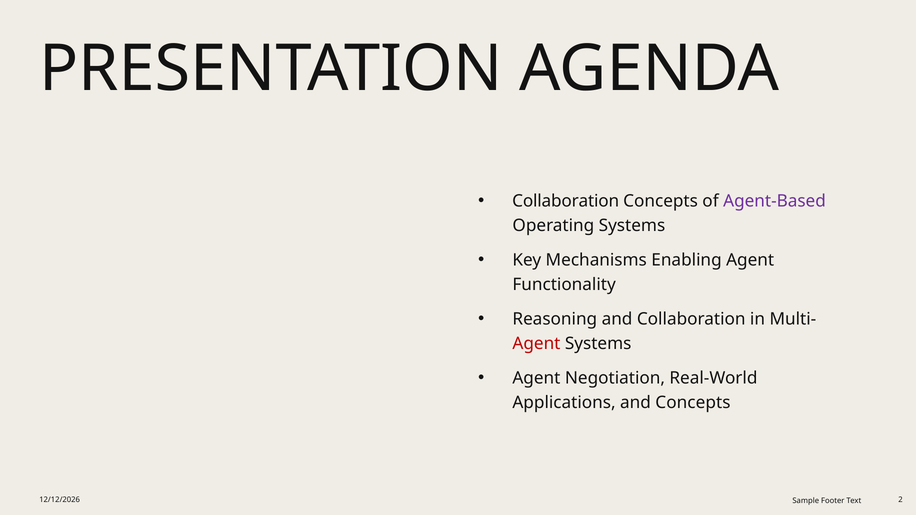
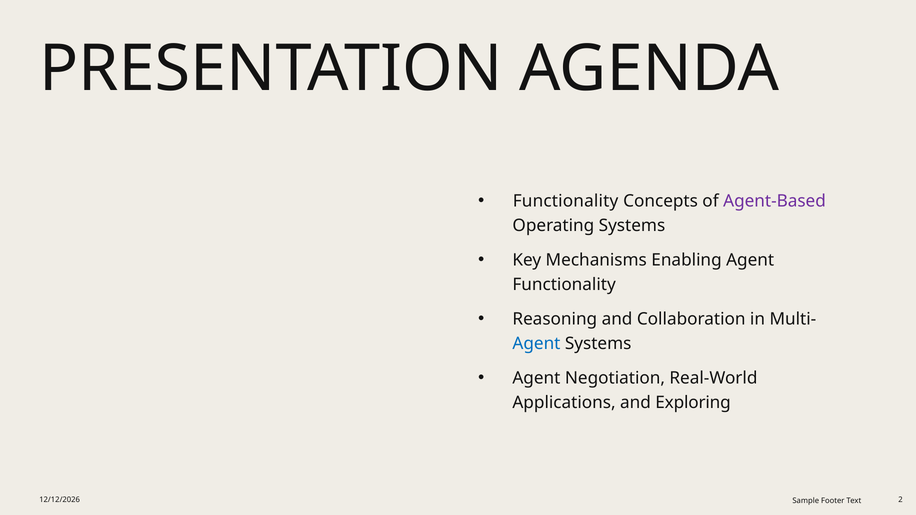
Collaboration at (566, 201): Collaboration -> Functionality
Agent at (536, 344) colour: red -> blue
and Concepts: Concepts -> Exploring
